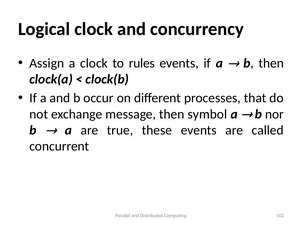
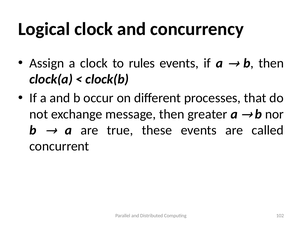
symbol: symbol -> greater
